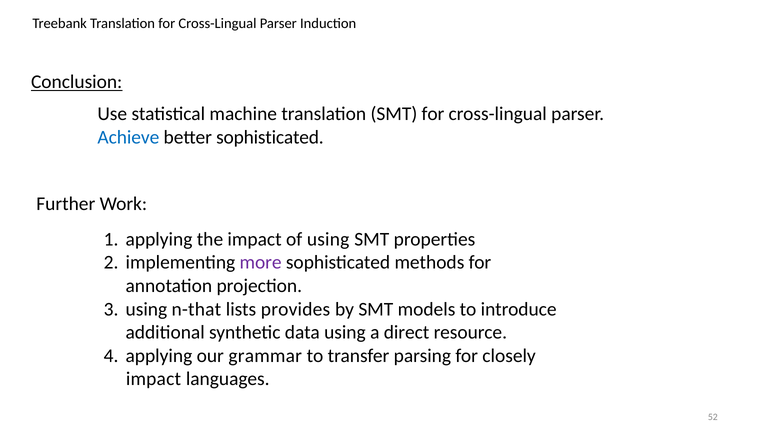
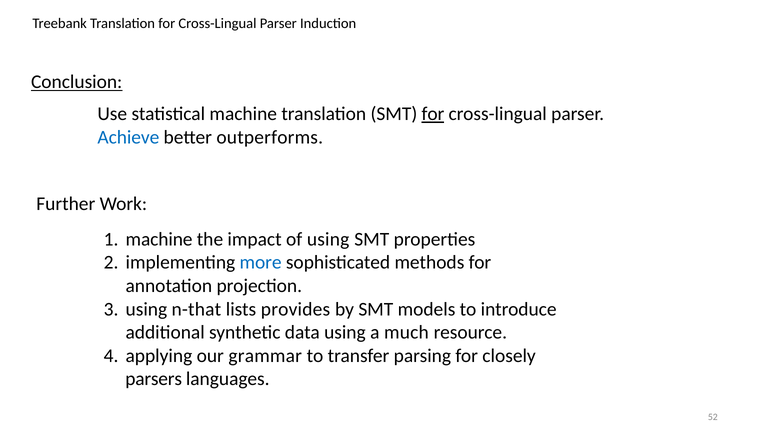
for at (433, 114) underline: none -> present
better sophisticated: sophisticated -> outperforms
applying at (159, 239): applying -> machine
more colour: purple -> blue
direct: direct -> much
impact at (153, 379): impact -> parsers
